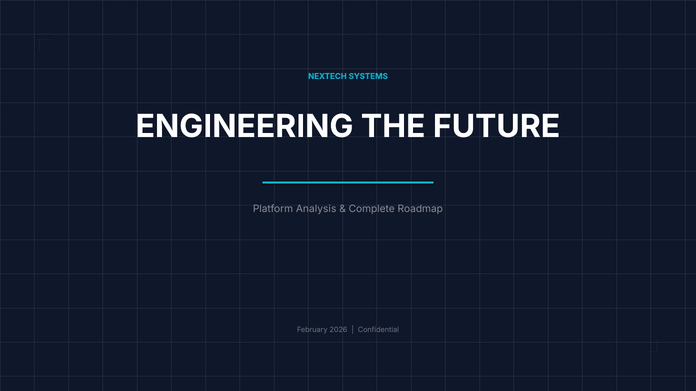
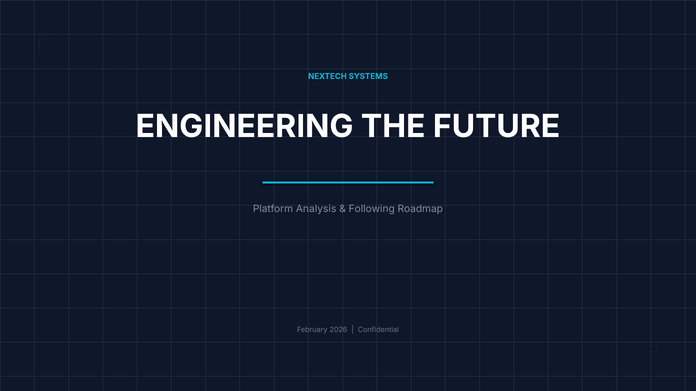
Complete: Complete -> Following
